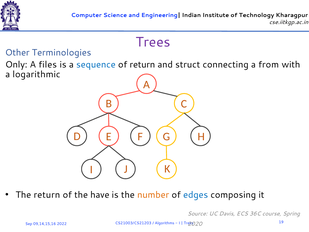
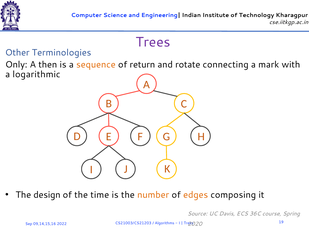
files: files -> then
sequence colour: blue -> orange
struct: struct -> rotate
from: from -> mark
The return: return -> design
have: have -> time
edges colour: blue -> orange
